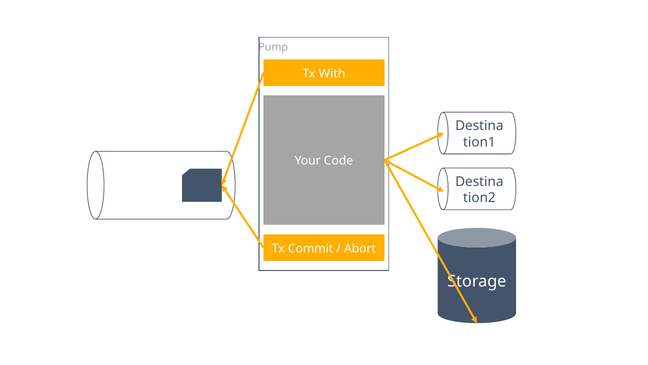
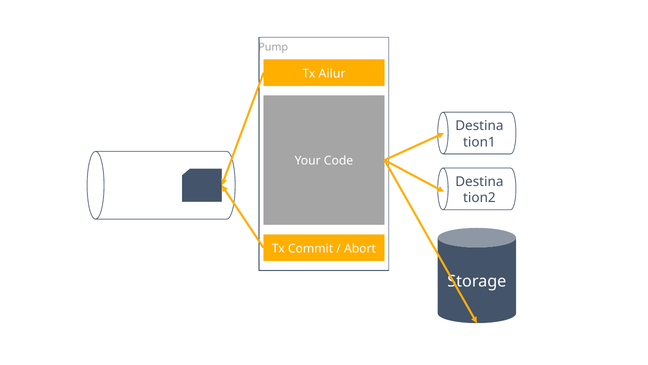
With: With -> Ailur
